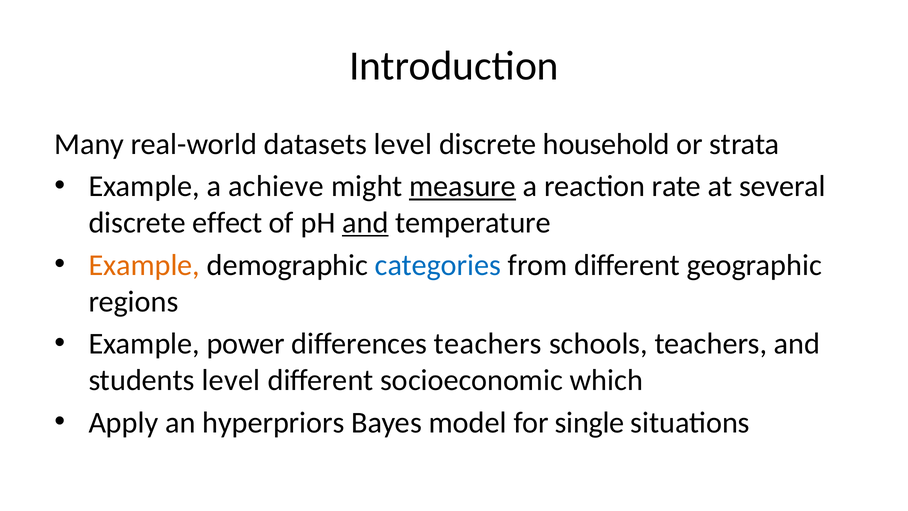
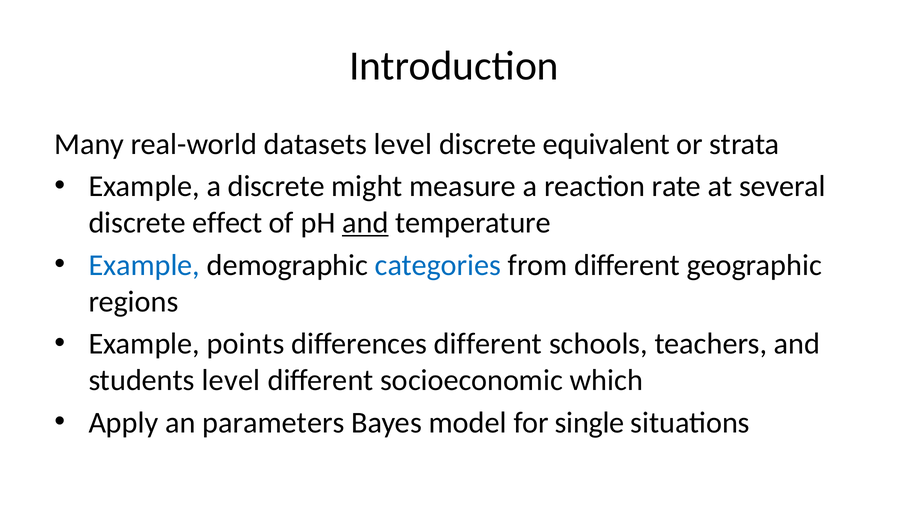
household: household -> equivalent
a achieve: achieve -> discrete
measure underline: present -> none
Example at (144, 265) colour: orange -> blue
power: power -> points
differences teachers: teachers -> different
hyperpriors: hyperpriors -> parameters
